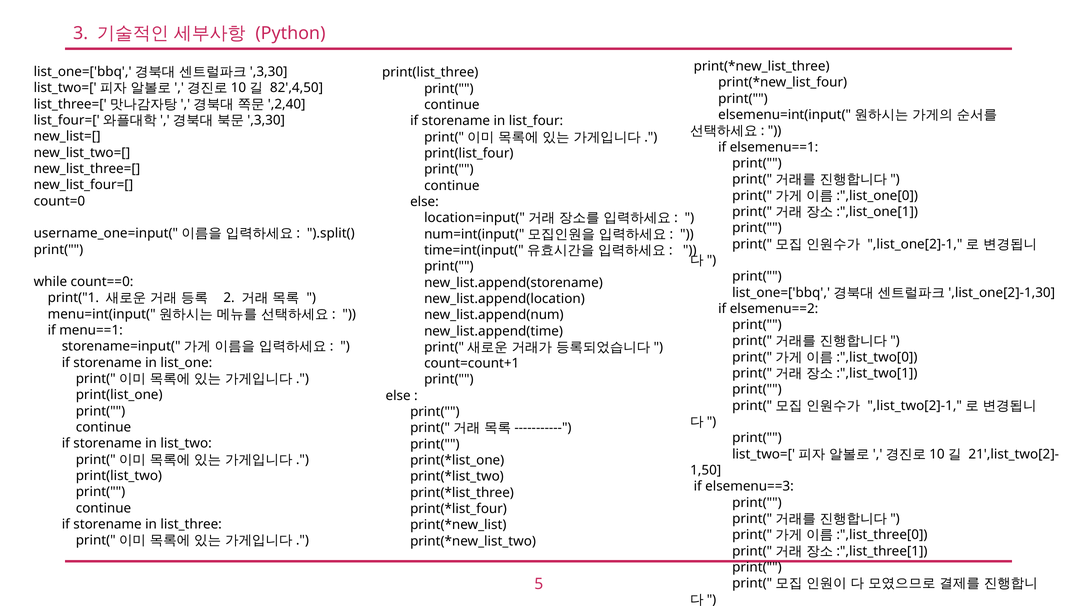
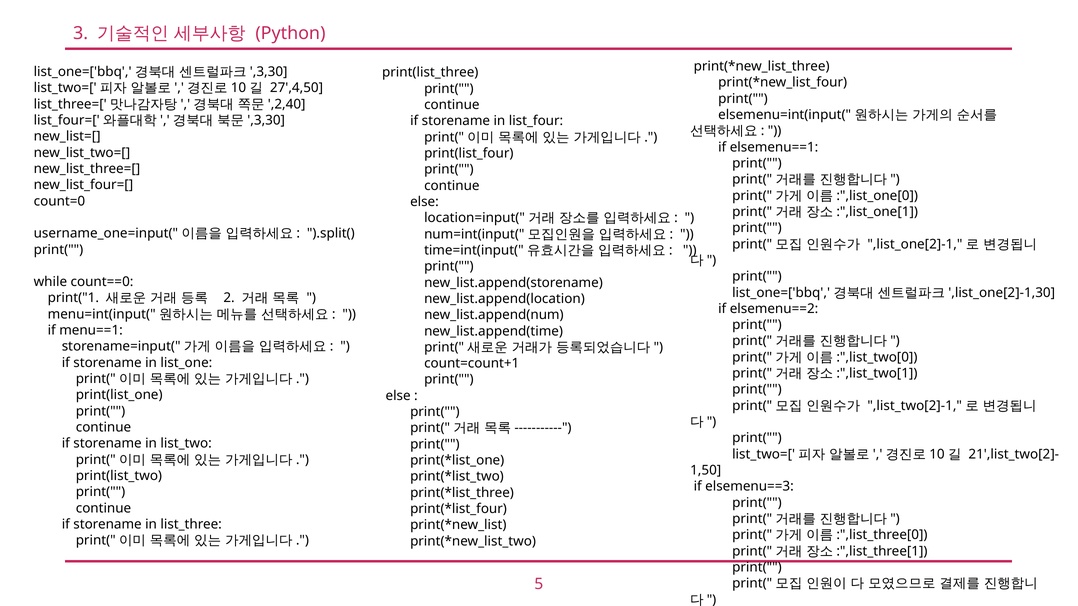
82',4,50: 82',4,50 -> 27',4,50
